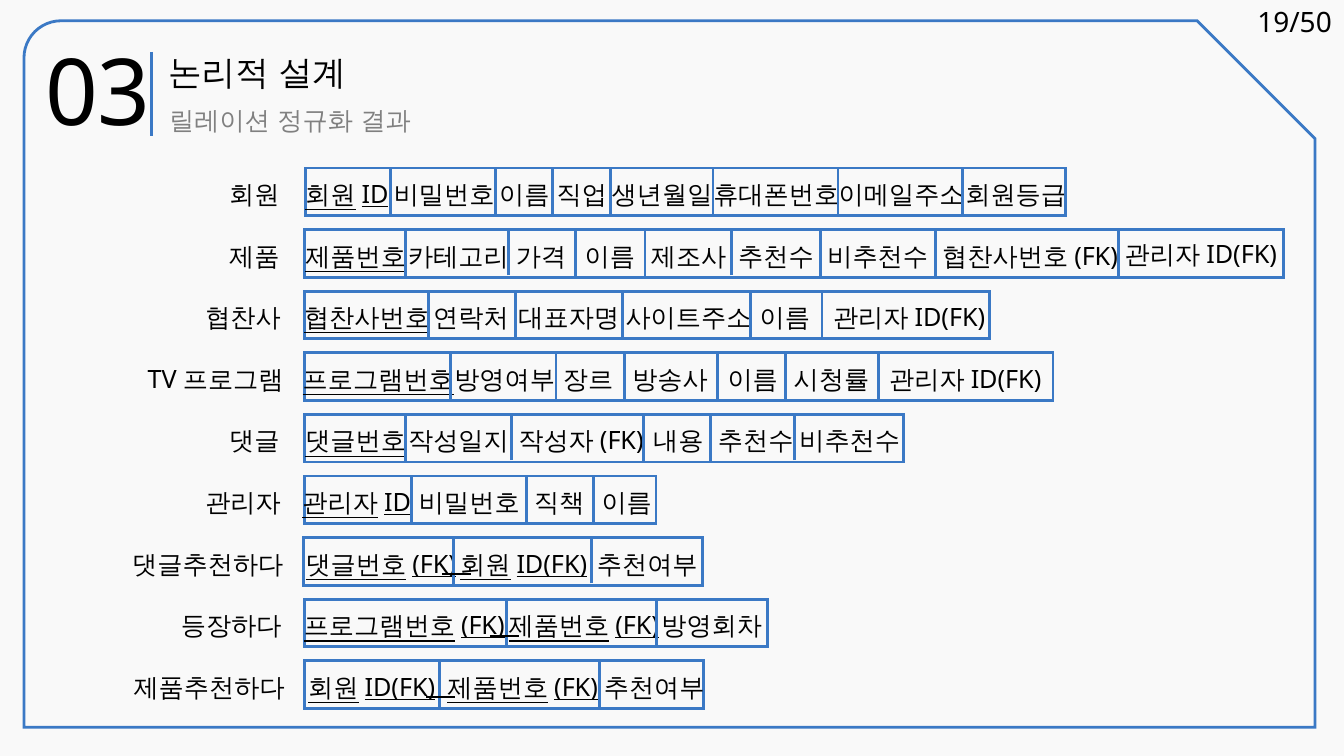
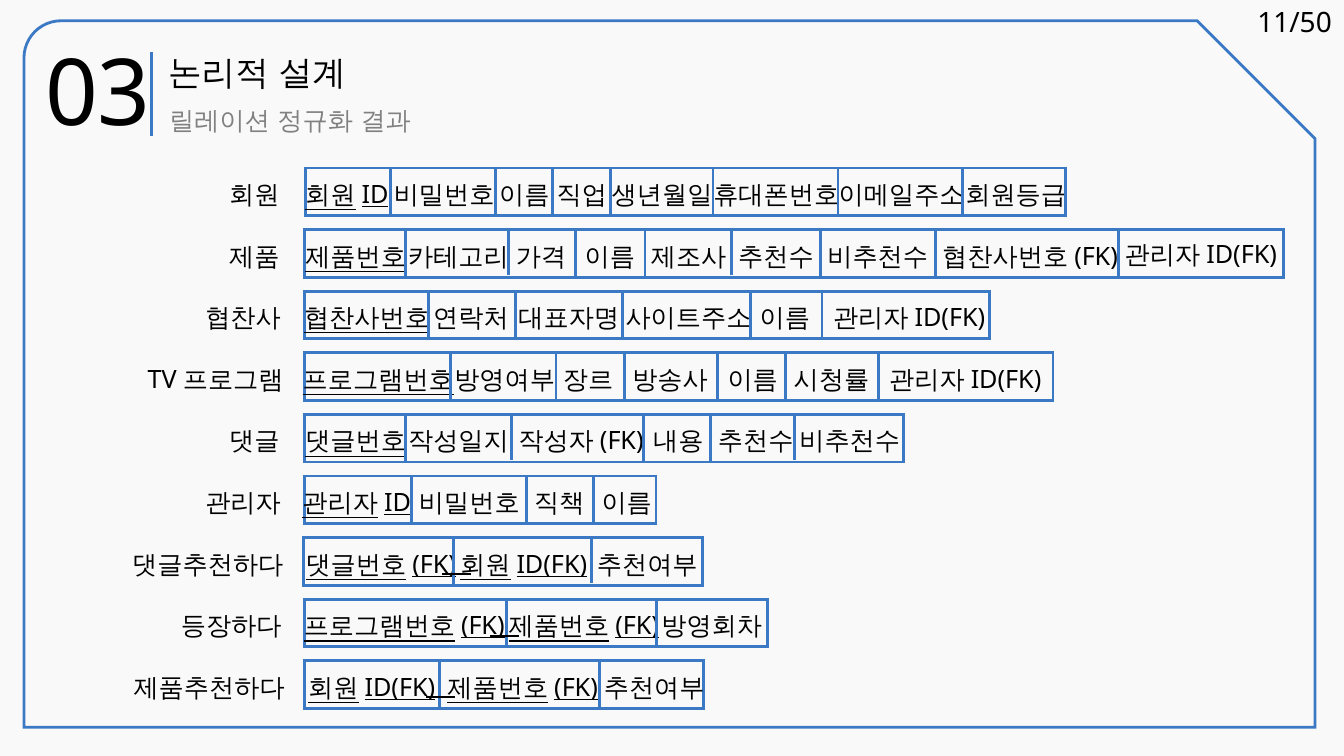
19/50: 19/50 -> 11/50
